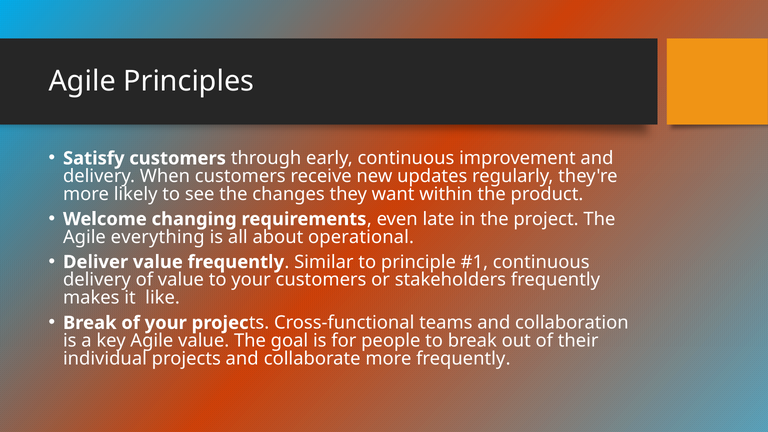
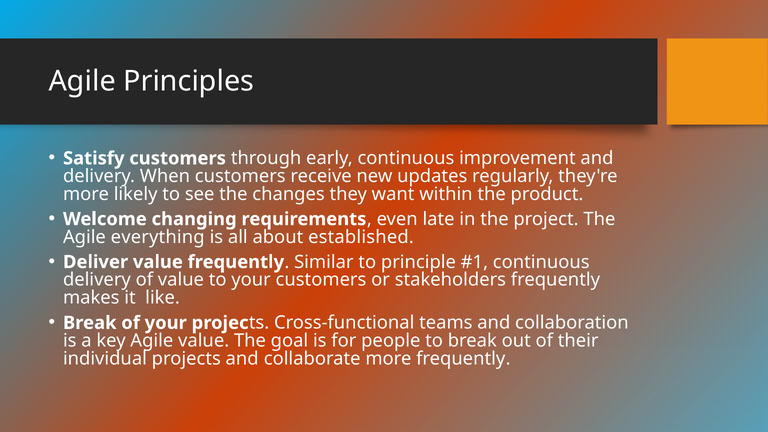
operational: operational -> established
